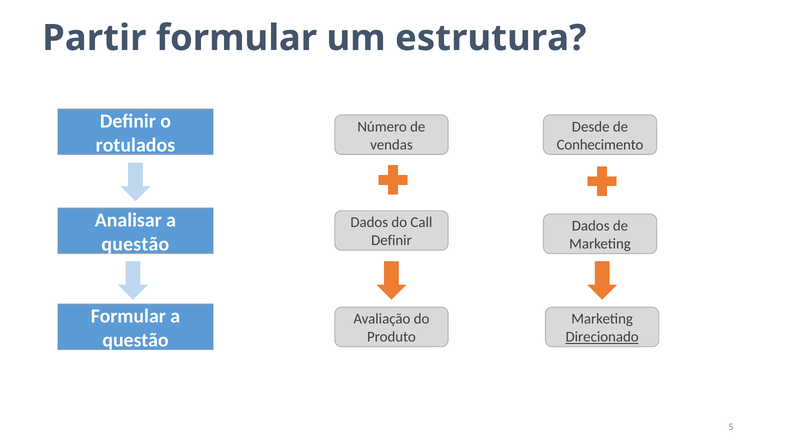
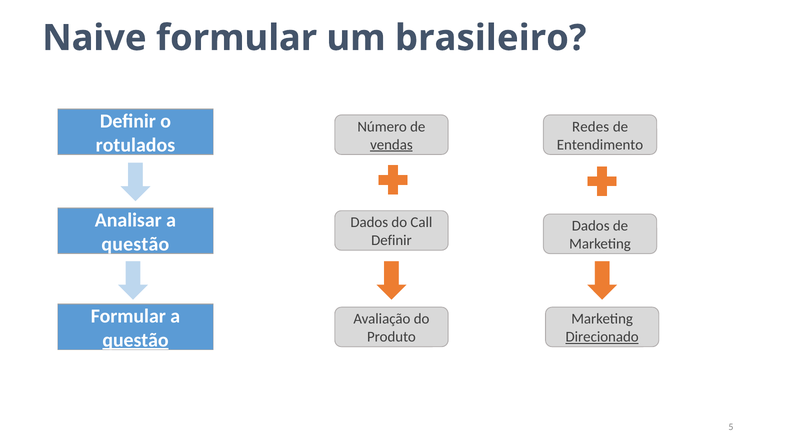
Partir: Partir -> Naive
estrutura: estrutura -> brasileiro
Desde: Desde -> Redes
vendas underline: none -> present
Conhecimento: Conhecimento -> Entendimento
questão at (135, 340) underline: none -> present
